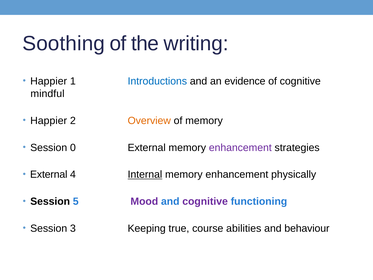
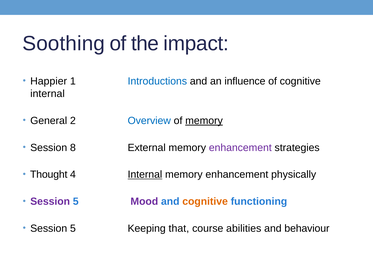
writing: writing -> impact
evidence: evidence -> influence
mindful at (47, 94): mindful -> internal
Happier at (49, 121): Happier -> General
Overview colour: orange -> blue
memory at (204, 121) underline: none -> present
0: 0 -> 8
External at (49, 174): External -> Thought
Session at (50, 201) colour: black -> purple
cognitive at (205, 201) colour: purple -> orange
3 at (73, 228): 3 -> 5
true: true -> that
